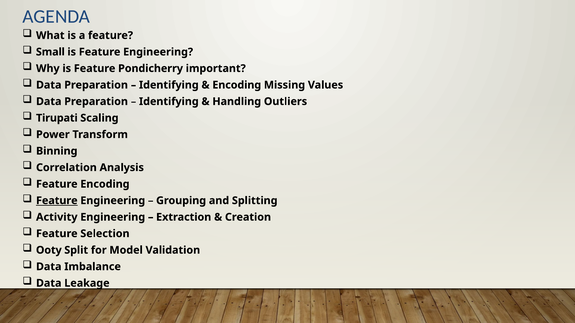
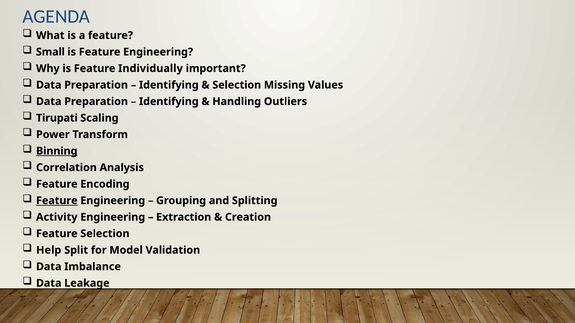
Pondicherry: Pondicherry -> Individually
Encoding at (237, 85): Encoding -> Selection
Binning underline: none -> present
Ooty: Ooty -> Help
